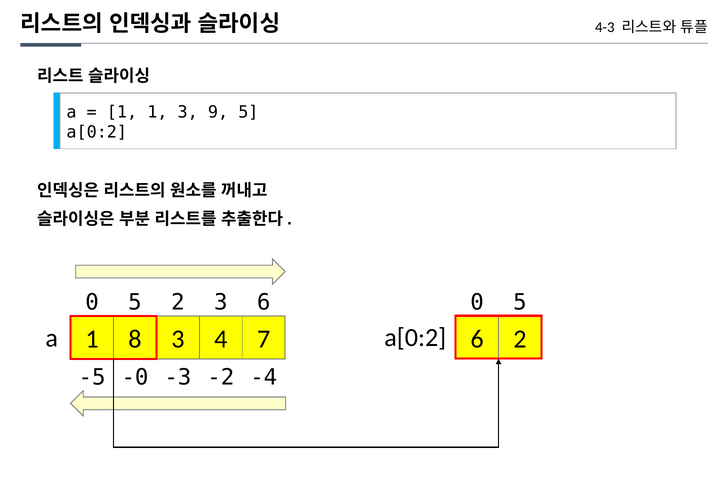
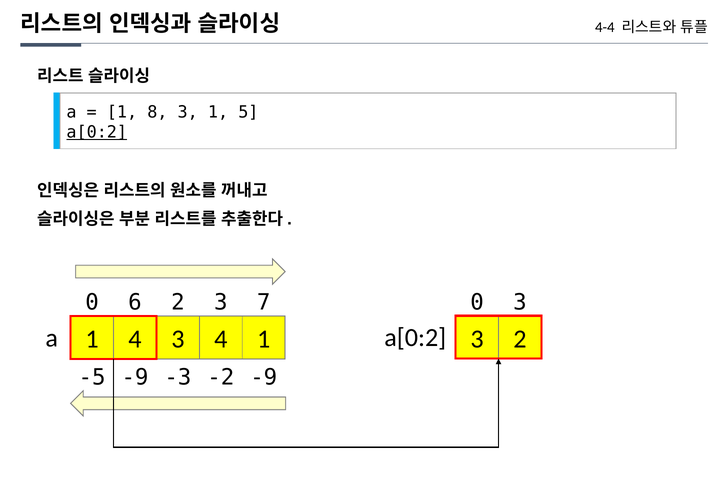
4-3: 4-3 -> 4-4
1 1: 1 -> 8
3 9: 9 -> 1
a[0:2 at (97, 132) underline: none -> present
5 at (135, 303): 5 -> 6
3 6: 6 -> 7
5 at (520, 303): 5 -> 3
a[0:2 6: 6 -> 3
1 8: 8 -> 4
4 7: 7 -> 1
-5 -0: -0 -> -9
-2 -4: -4 -> -9
